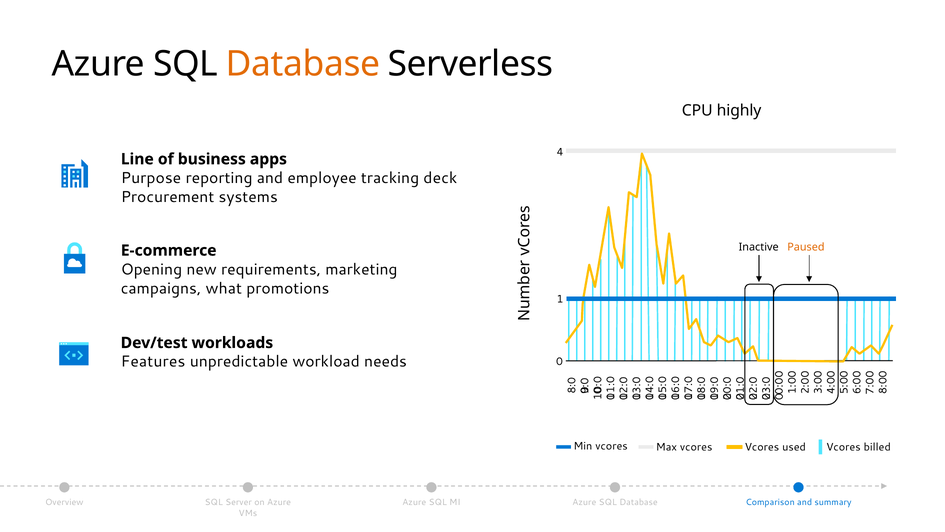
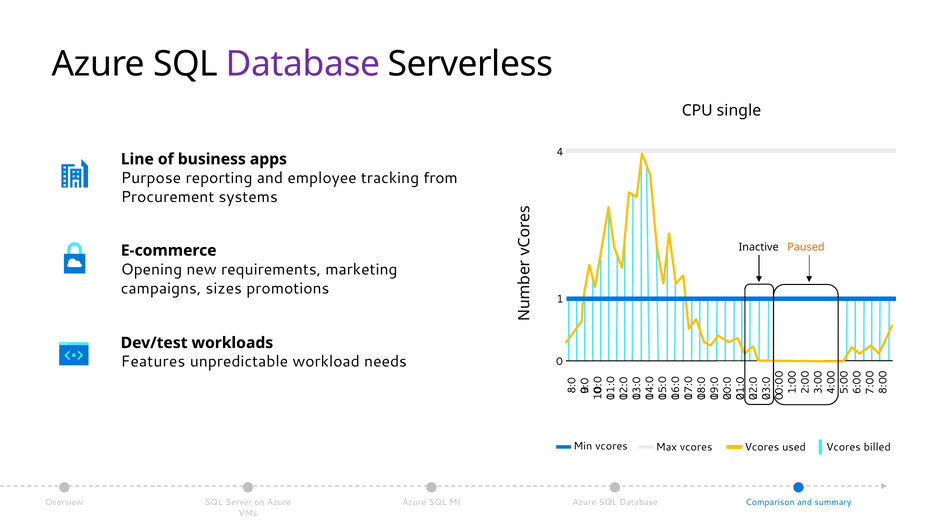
Database at (303, 64) colour: orange -> purple
highly: highly -> single
deck: deck -> from
what: what -> sizes
